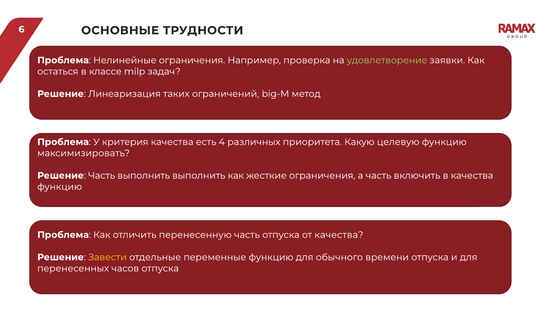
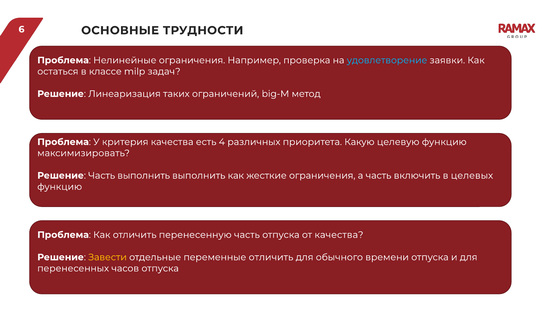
удовлетворение colour: light green -> light blue
в качества: качества -> целевых
переменные функцию: функцию -> отличить
